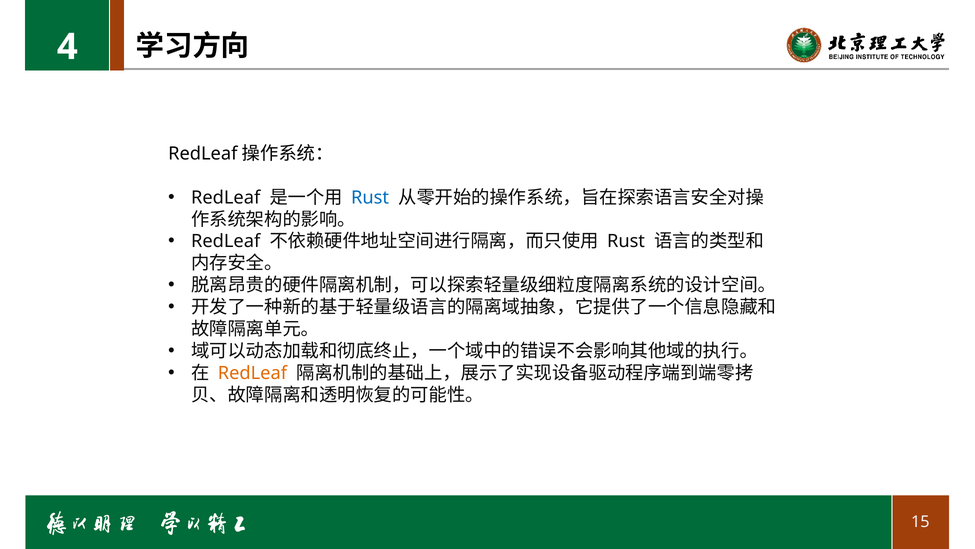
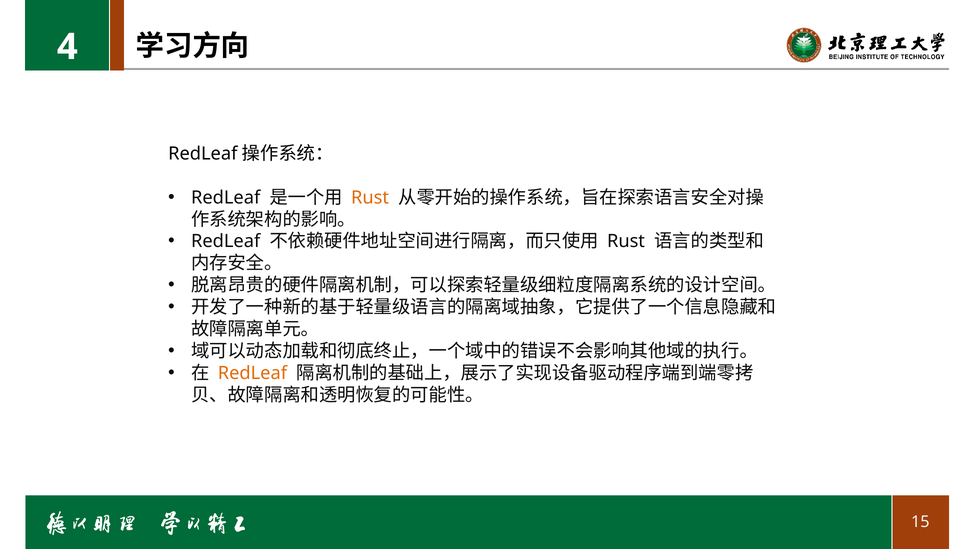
Rust at (370, 197) colour: blue -> orange
